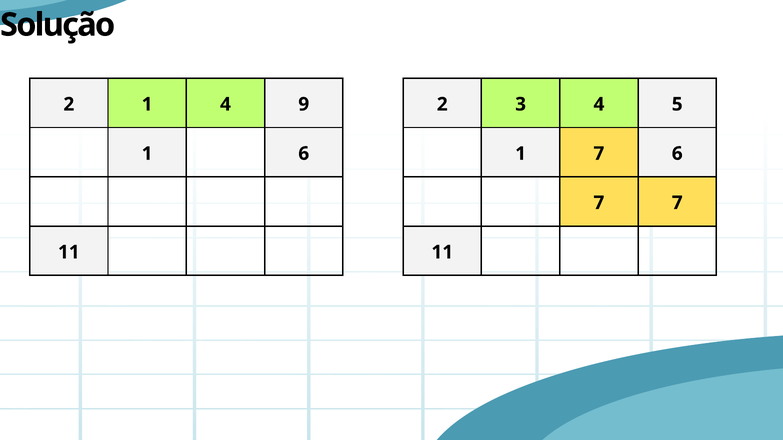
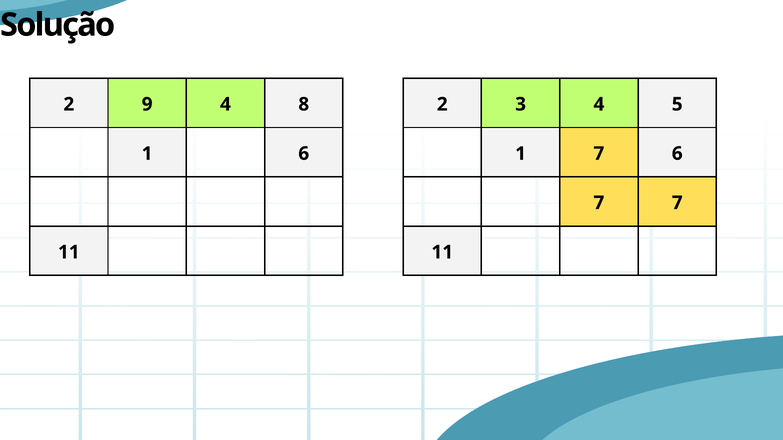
2 1: 1 -> 9
9: 9 -> 8
